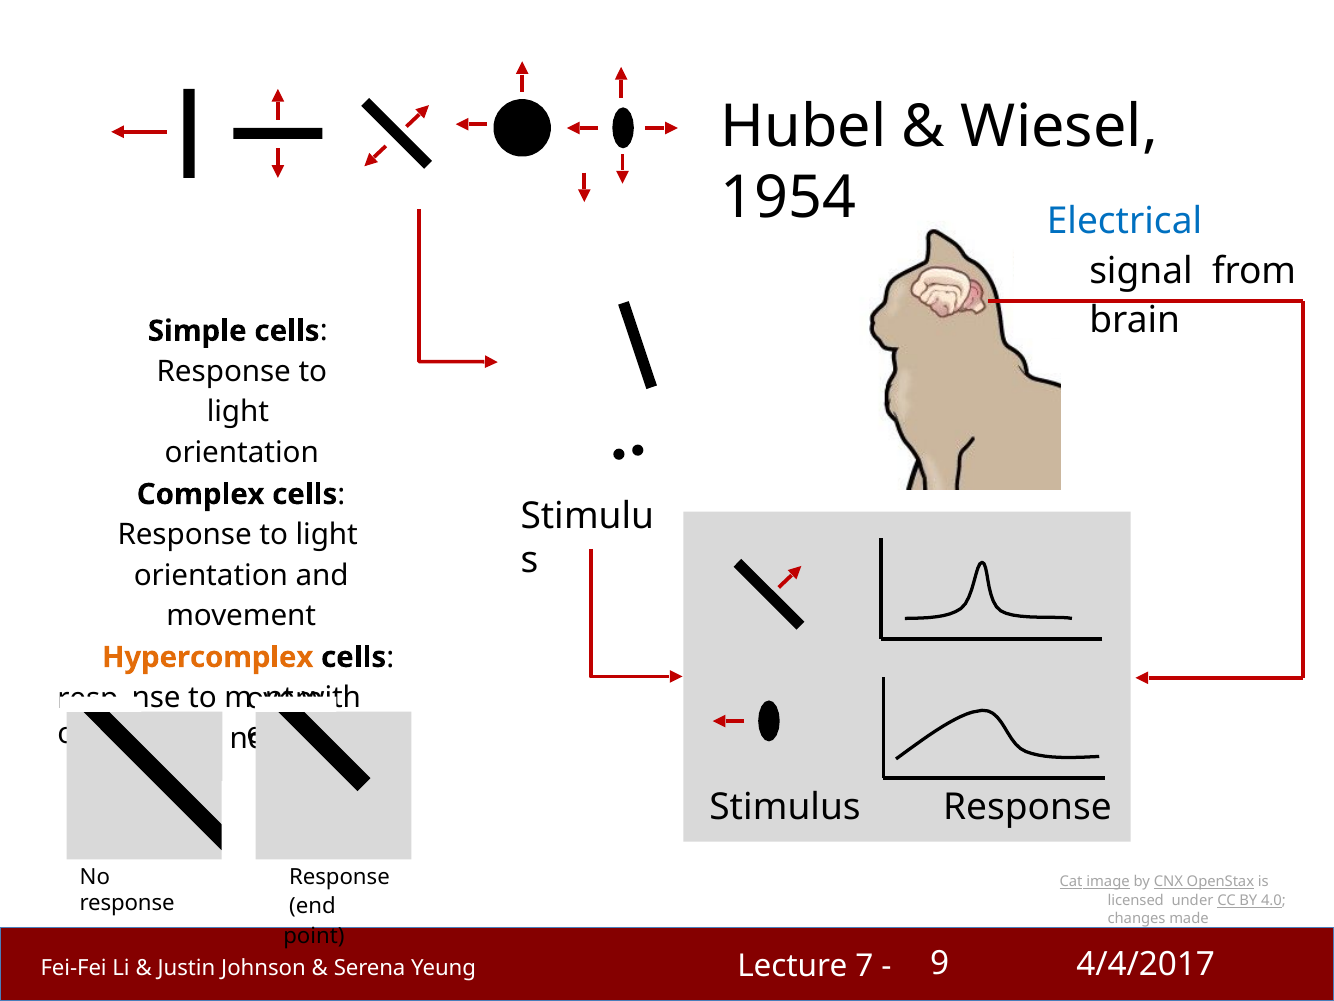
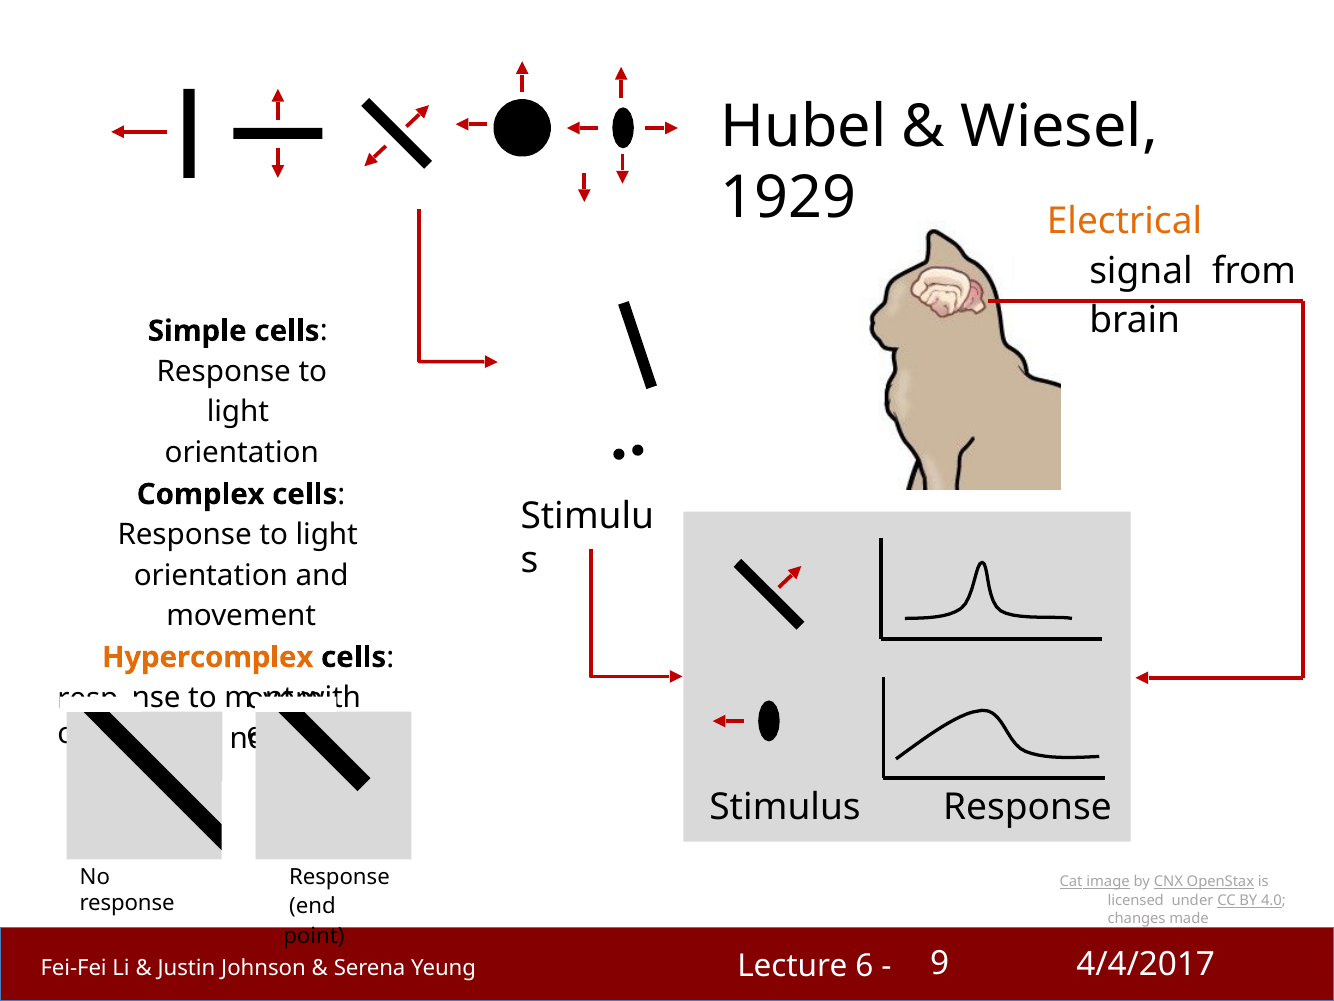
1954: 1954 -> 1929
Electrical colour: blue -> orange
7: 7 -> 6
